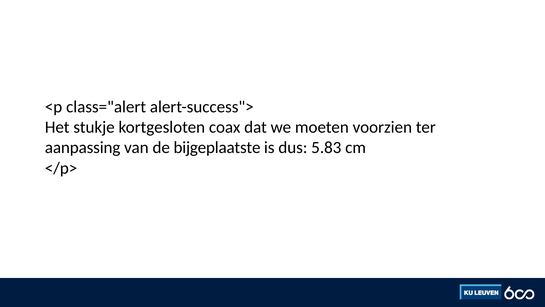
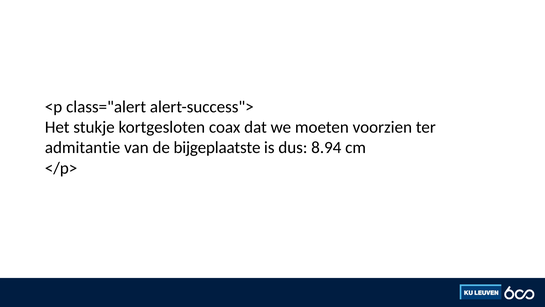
aanpassing: aanpassing -> admitantie
5.83: 5.83 -> 8.94
